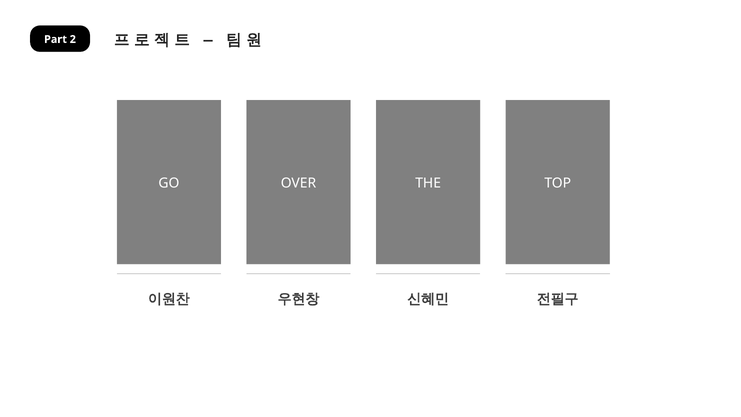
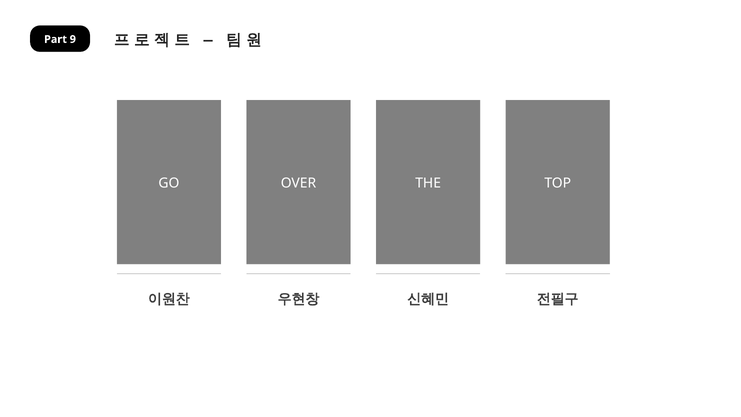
2: 2 -> 9
